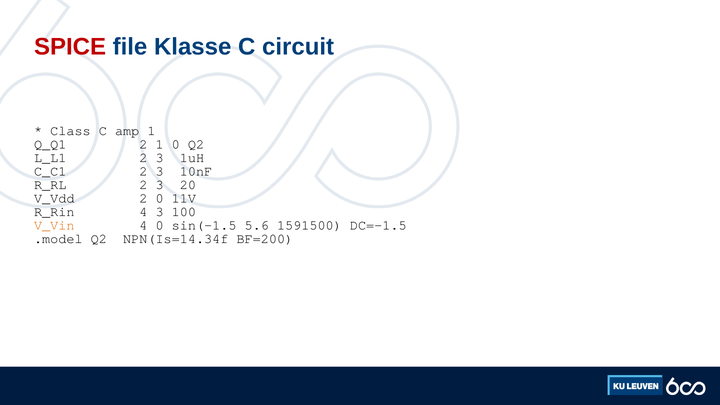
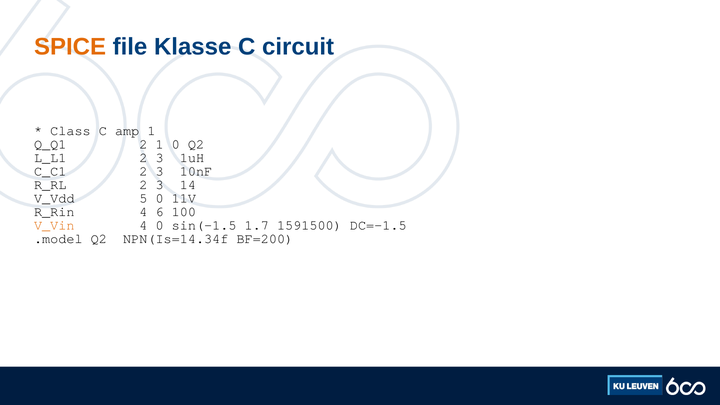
SPICE colour: red -> orange
20: 20 -> 14
V_Vdd 2: 2 -> 5
4 3: 3 -> 6
5.6: 5.6 -> 1.7
